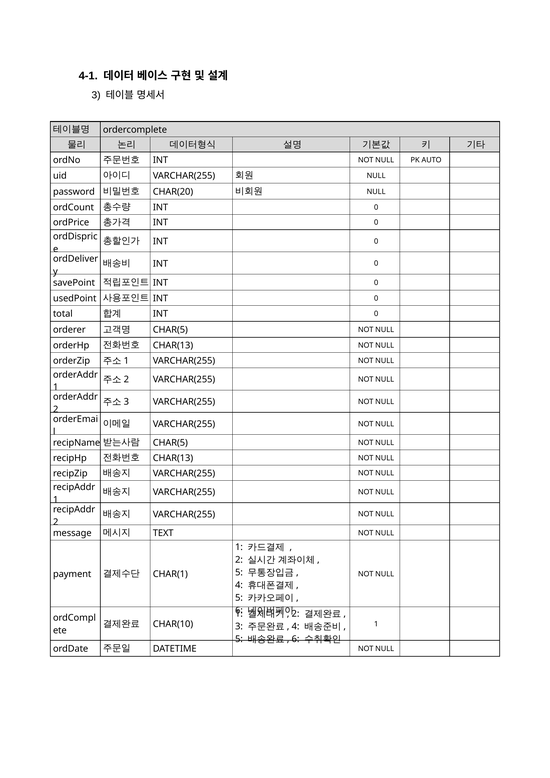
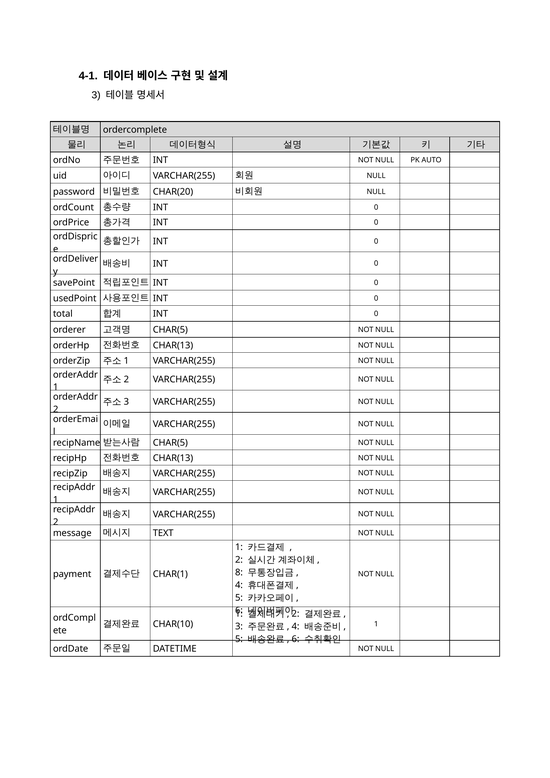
5 at (239, 572): 5 -> 8
